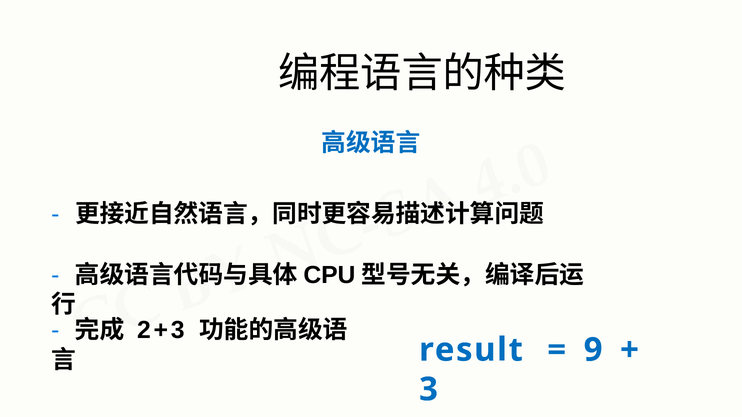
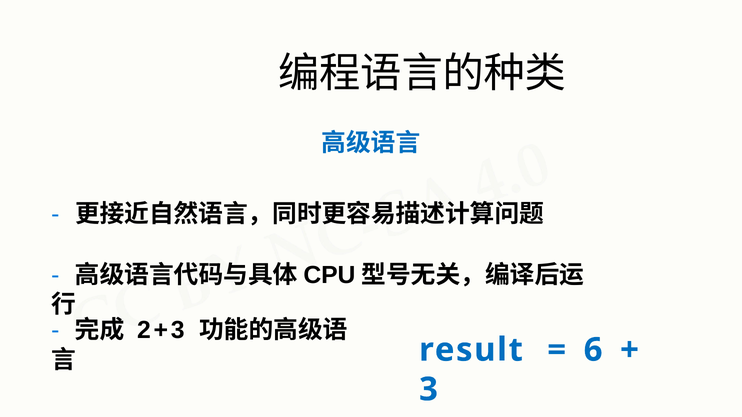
9: 9 -> 6
